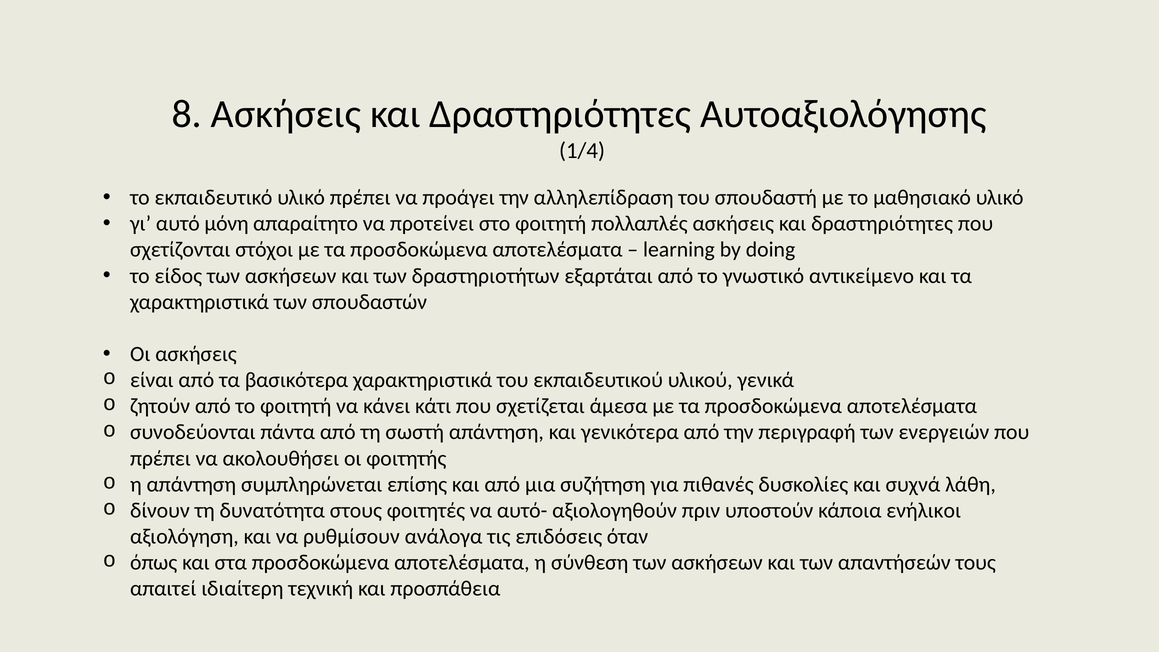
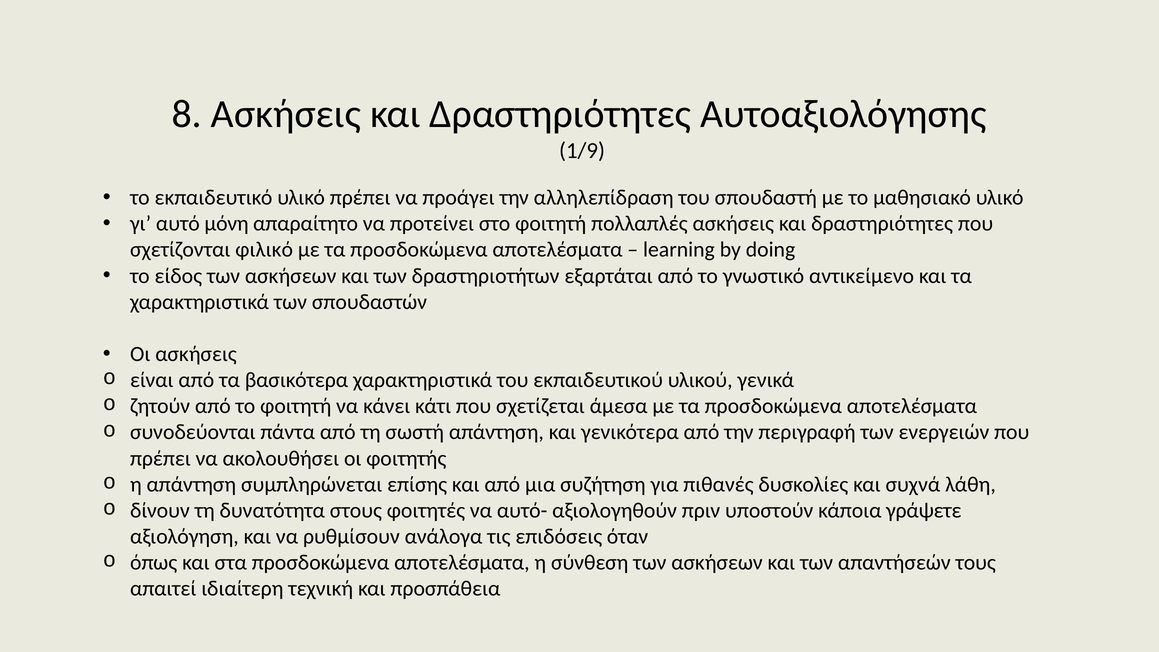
1/4: 1/4 -> 1/9
στόχοι: στόχοι -> φιλικό
ενήλικοι: ενήλικοι -> γράψετε
